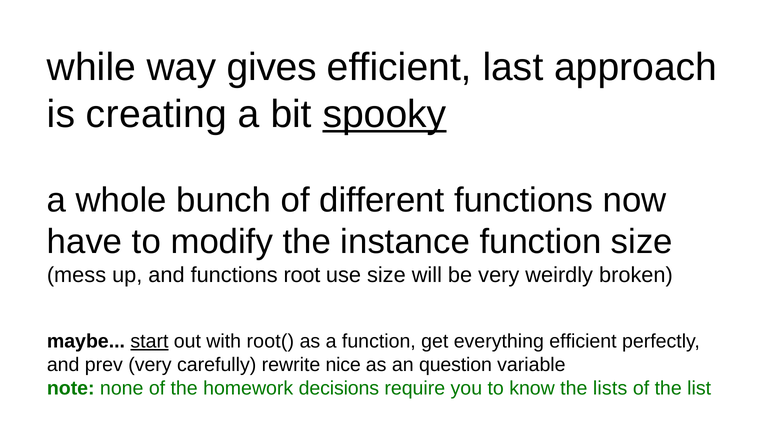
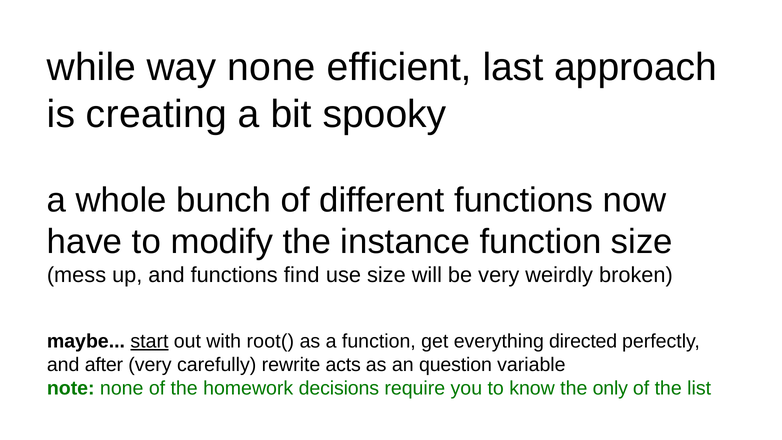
way gives: gives -> none
spooky underline: present -> none
root: root -> find
everything efficient: efficient -> directed
prev: prev -> after
nice: nice -> acts
lists: lists -> only
